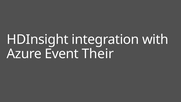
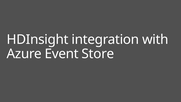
Their: Their -> Store
